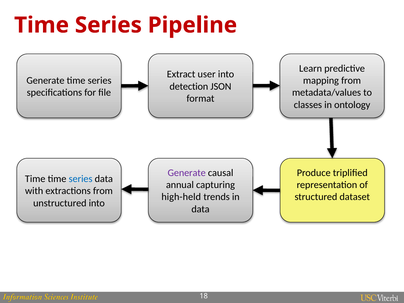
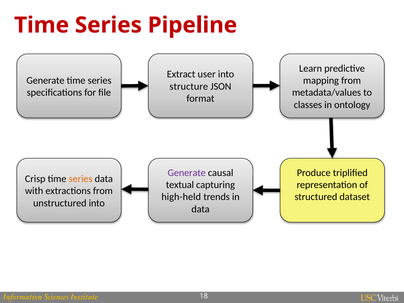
detection: detection -> structure
Time at (35, 179): Time -> Crisp
series at (81, 179) colour: blue -> orange
annual: annual -> textual
